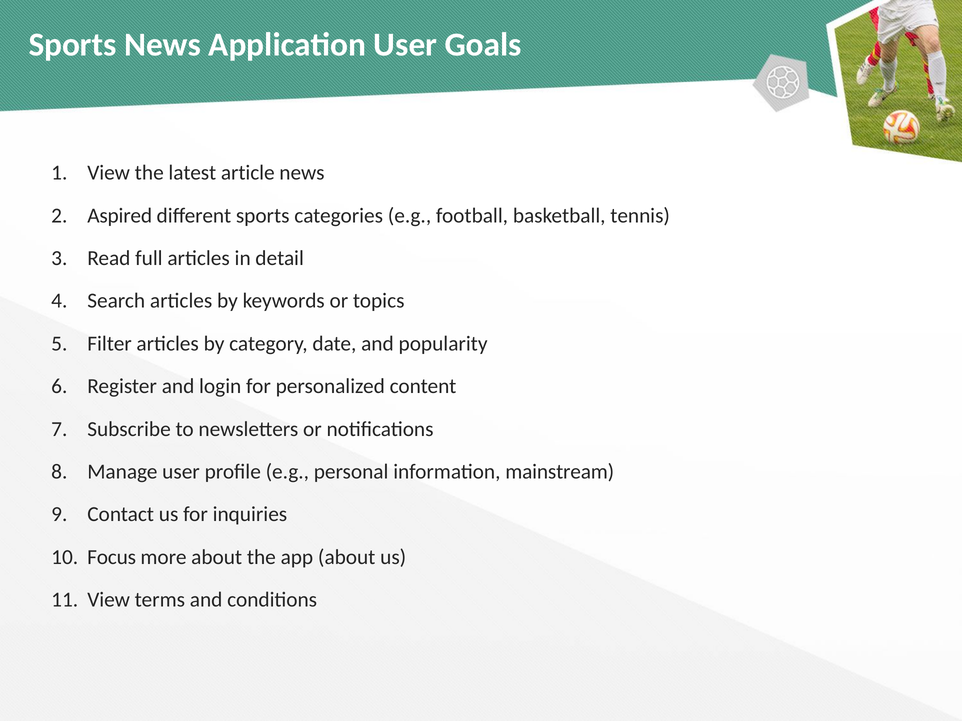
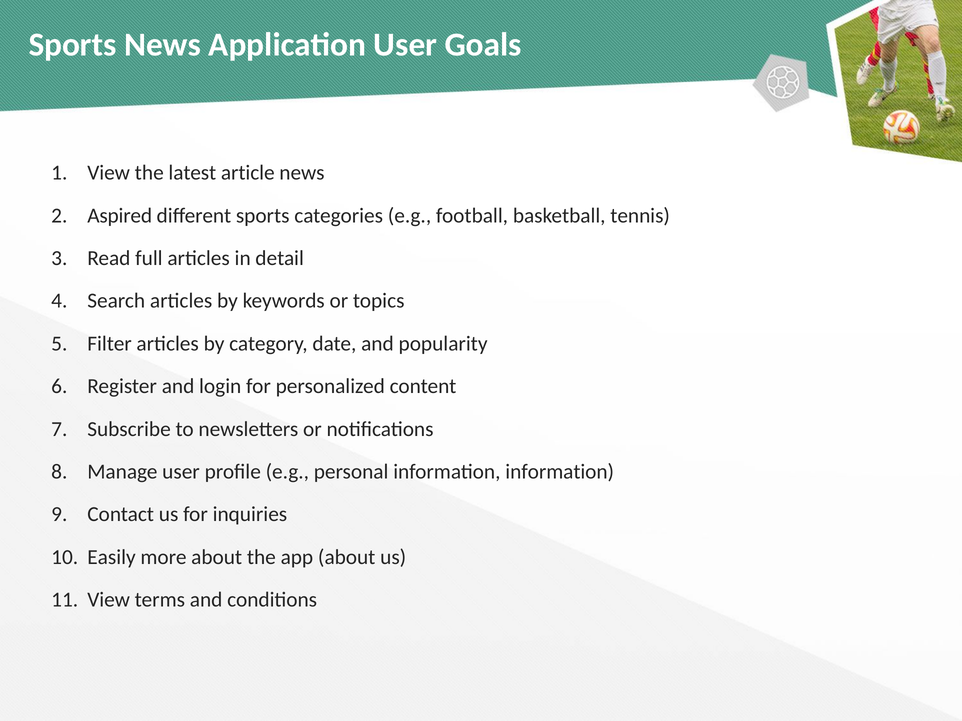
information mainstream: mainstream -> information
Focus: Focus -> Easily
